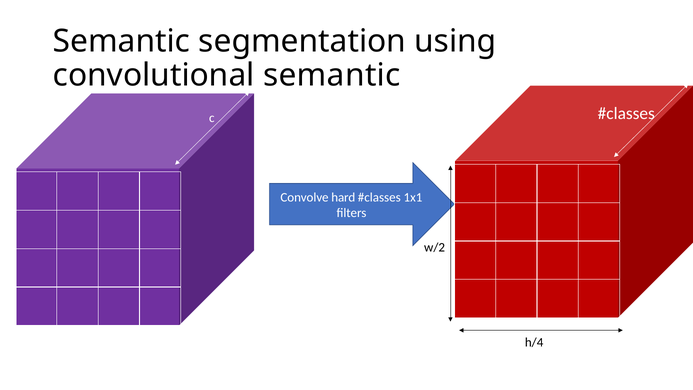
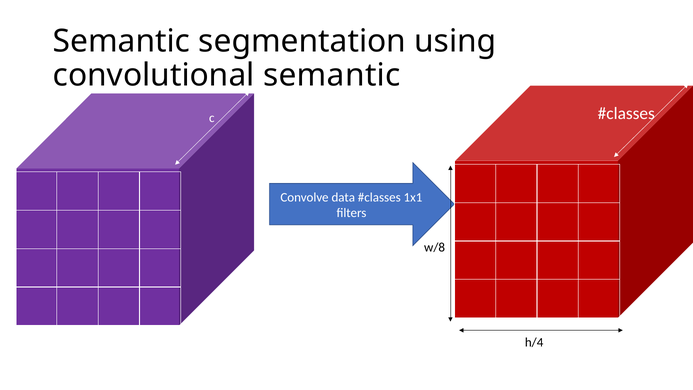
hard: hard -> data
w/2: w/2 -> w/8
